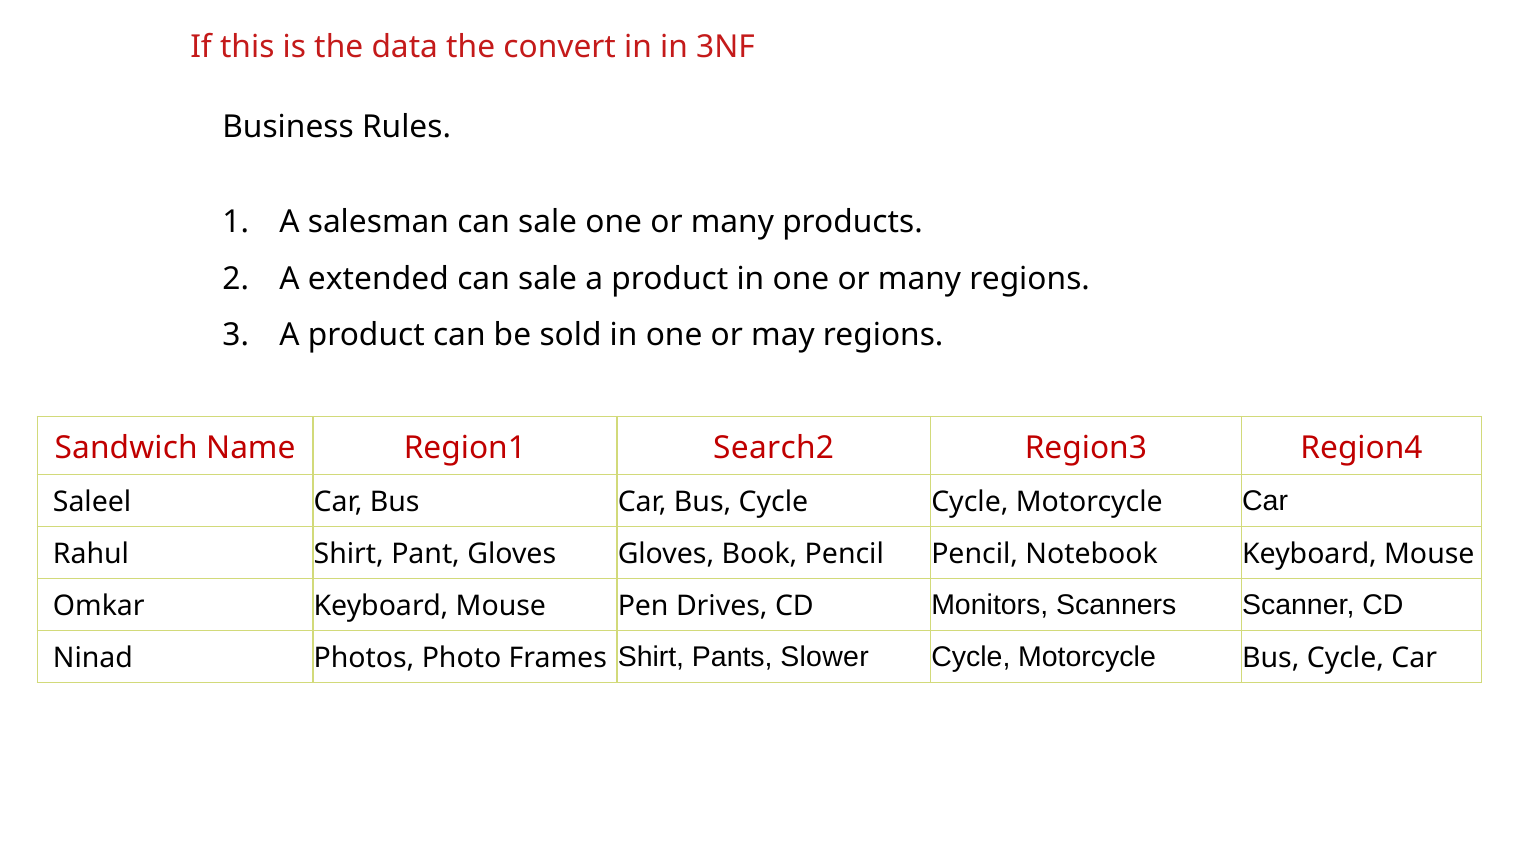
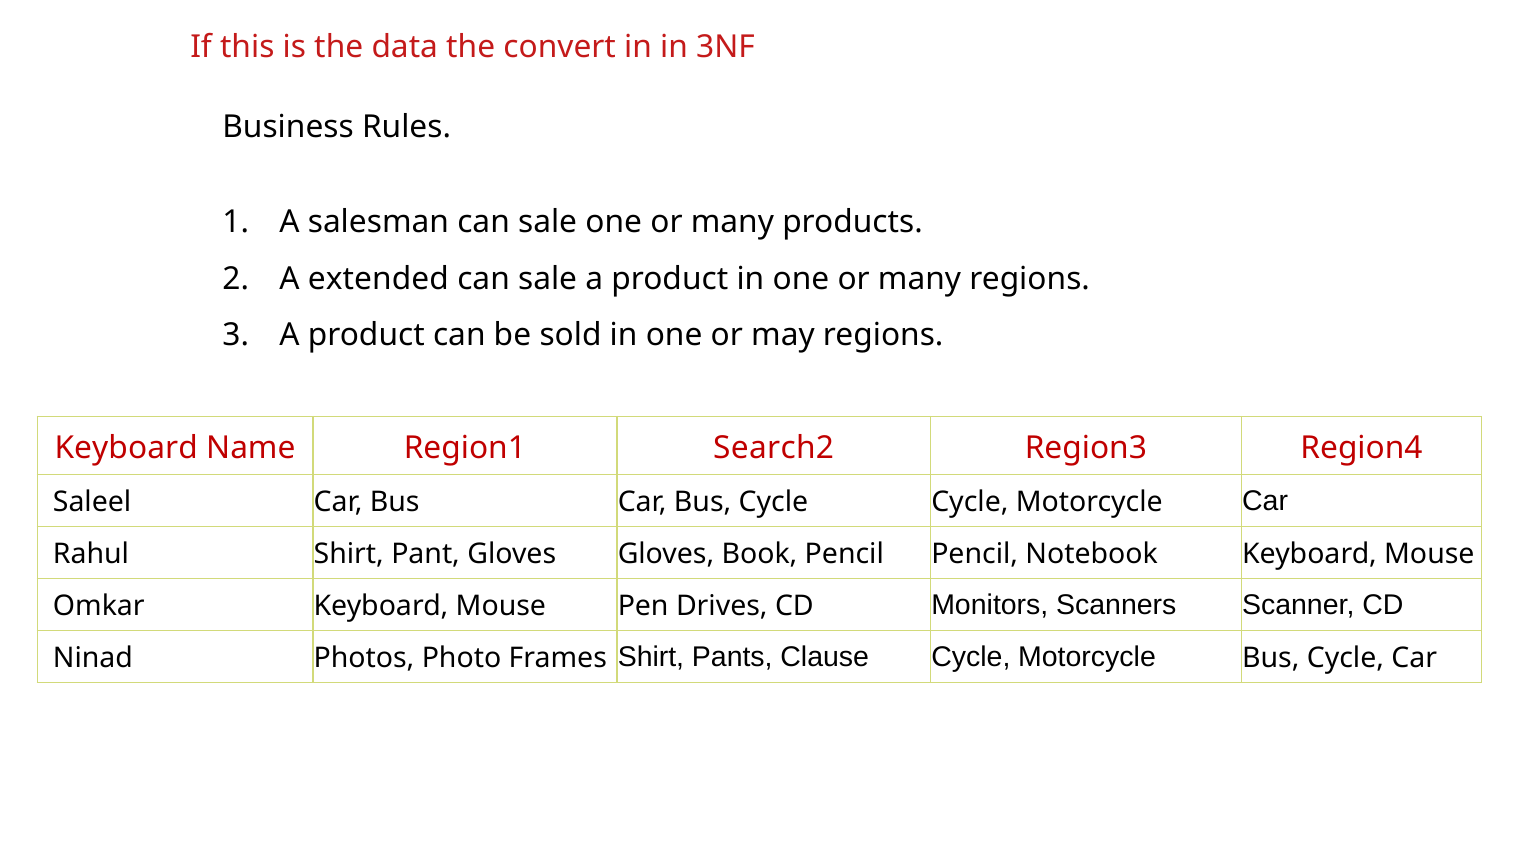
Sandwich at (126, 448): Sandwich -> Keyboard
Slower: Slower -> Clause
